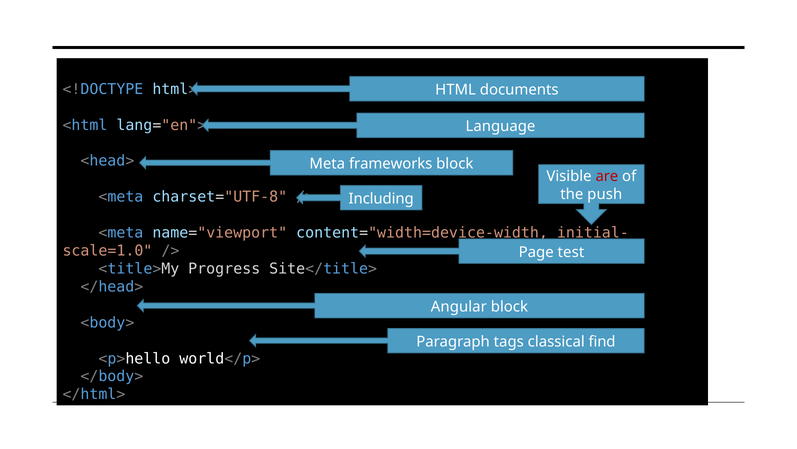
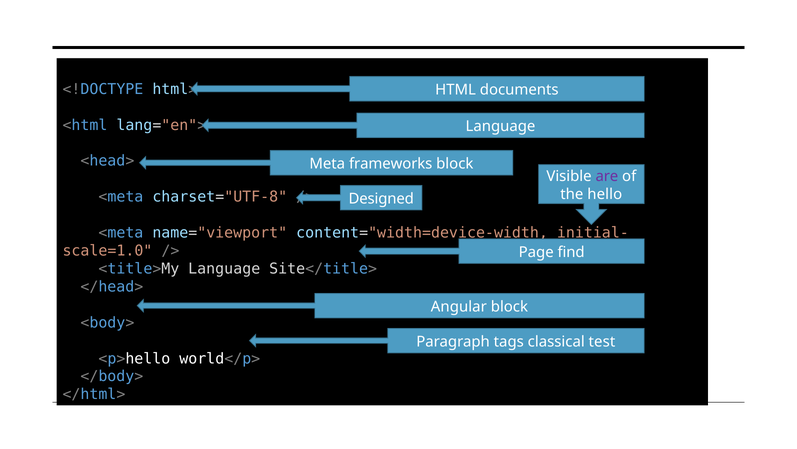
are colour: red -> purple
push: push -> hello
Including: Including -> Designed
test: test -> find
<title>My Progress: Progress -> Language
find: find -> test
